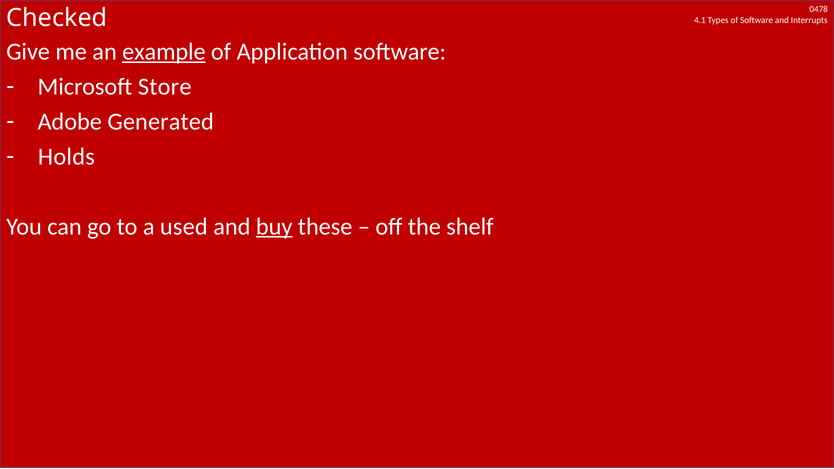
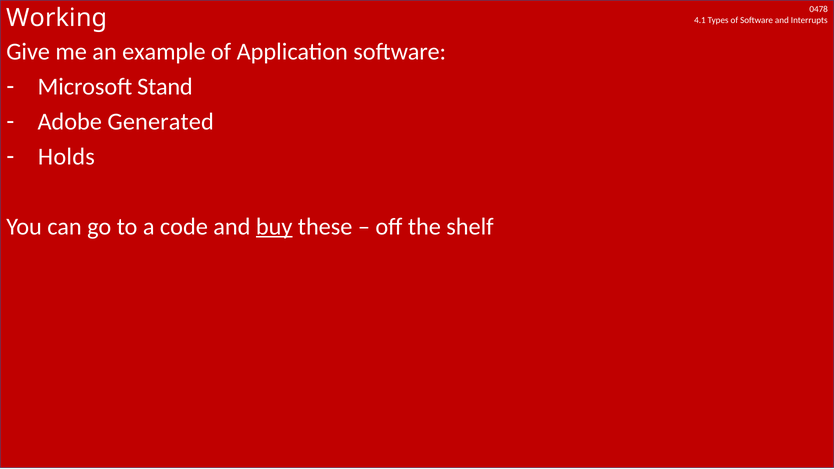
Checked: Checked -> Working
example underline: present -> none
Store: Store -> Stand
used: used -> code
